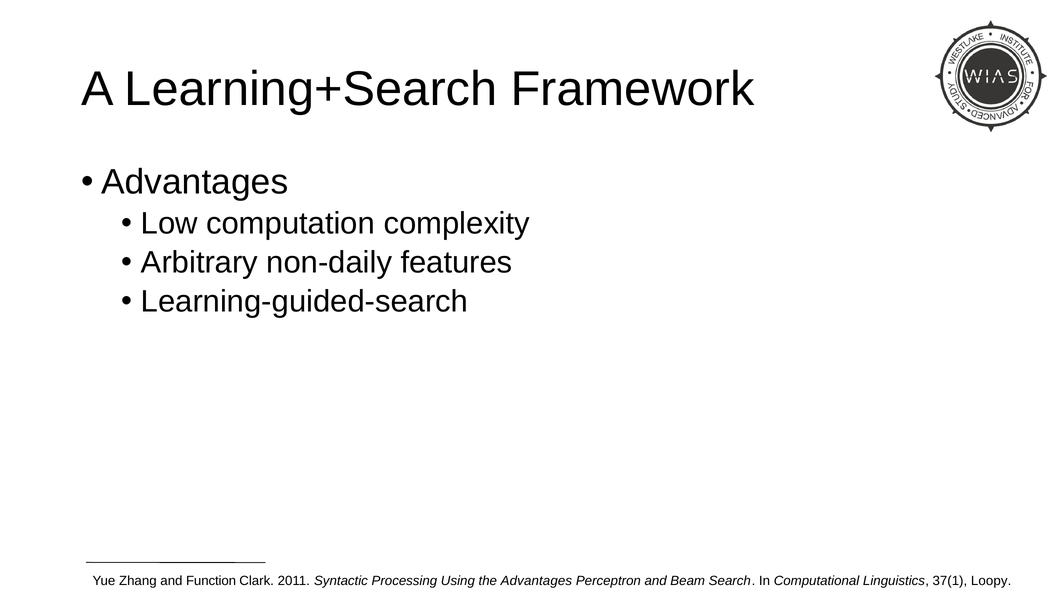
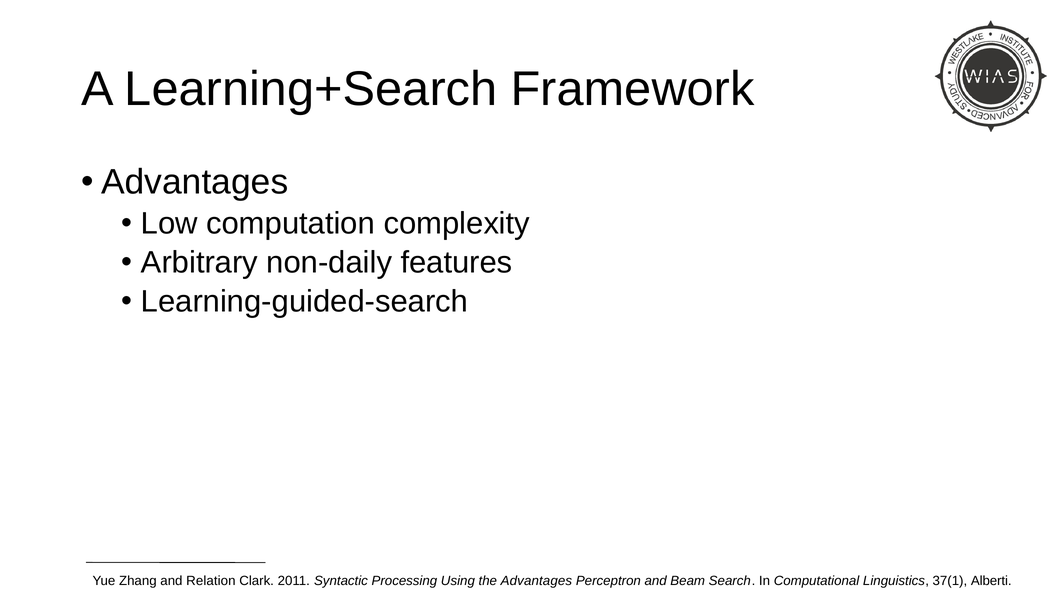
Function: Function -> Relation
Loopy: Loopy -> Alberti
